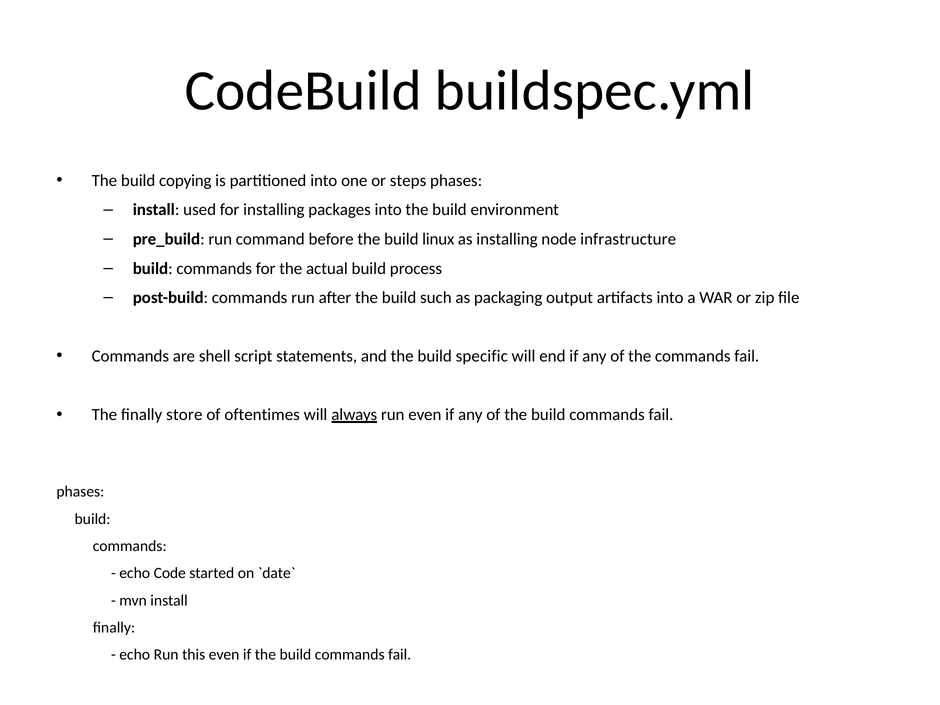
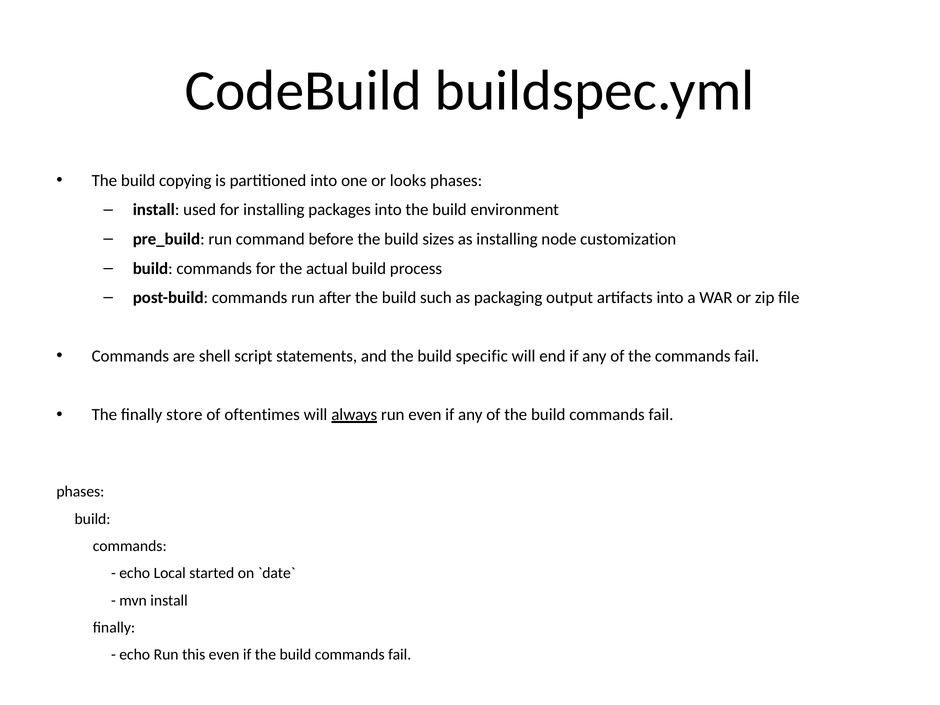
steps: steps -> looks
linux: linux -> sizes
infrastructure: infrastructure -> customization
Code: Code -> Local
